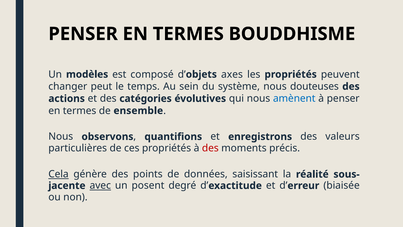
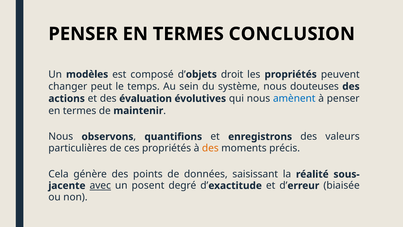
BOUDDHISME: BOUDDHISME -> CONCLUSION
axes: axes -> droit
catégories: catégories -> évaluation
ensemble: ensemble -> maintenir
des at (210, 148) colour: red -> orange
Cela underline: present -> none
